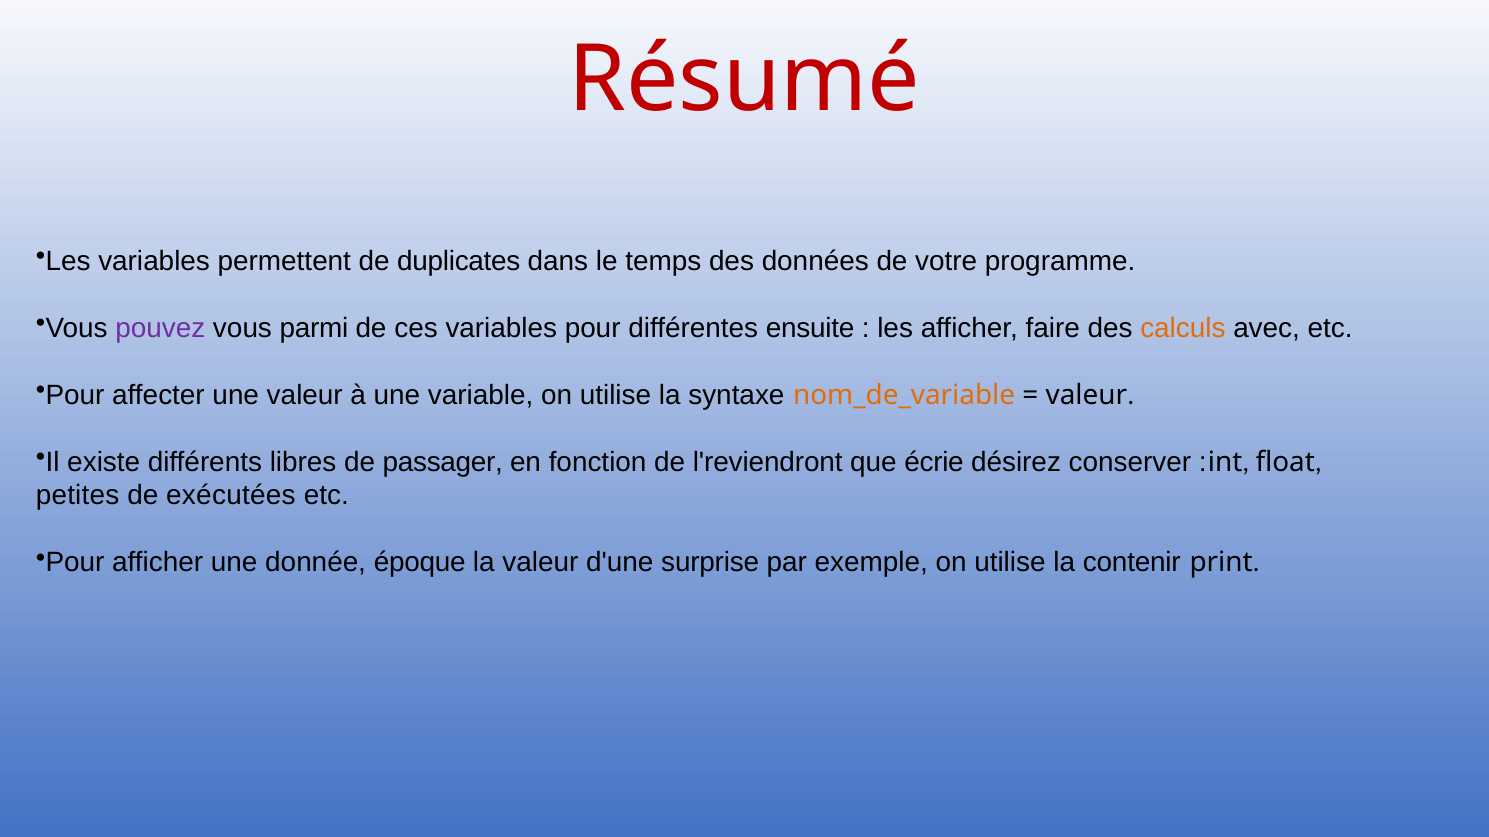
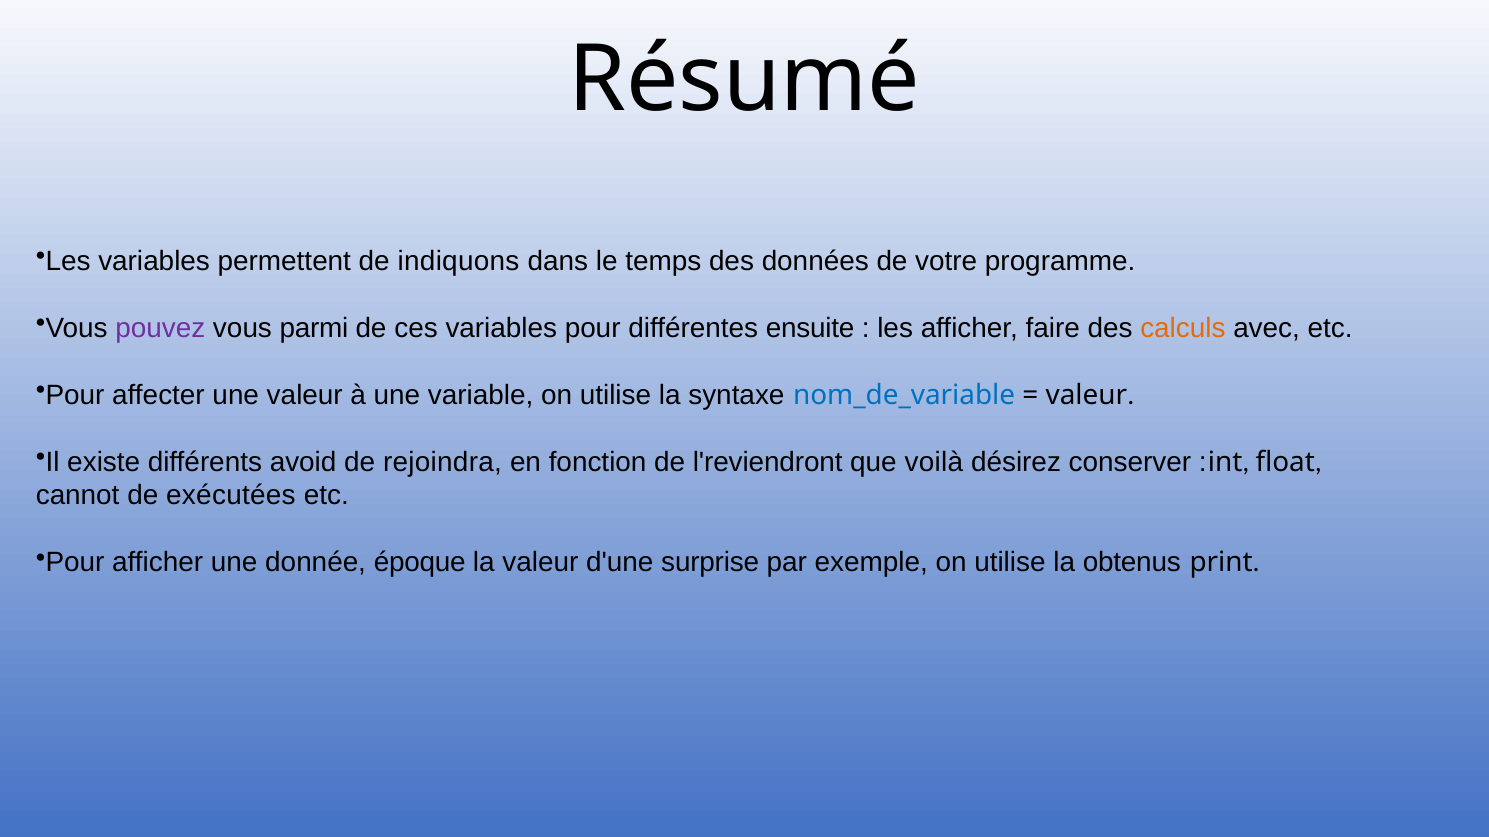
Résumé colour: red -> black
duplicates: duplicates -> indiquons
nom_de_variable colour: orange -> blue
libres: libres -> avoid
passager: passager -> rejoindra
écrie: écrie -> voilà
petites: petites -> cannot
contenir: contenir -> obtenus
